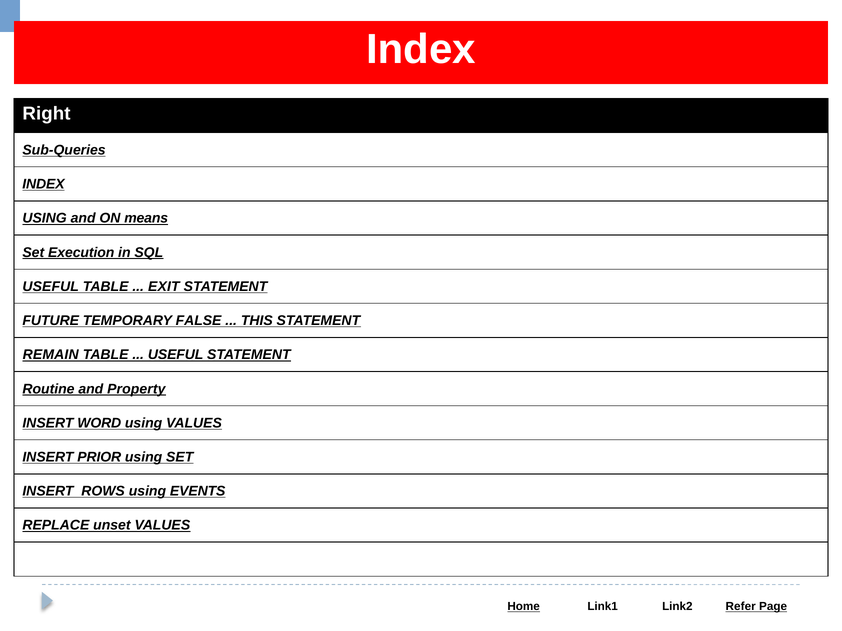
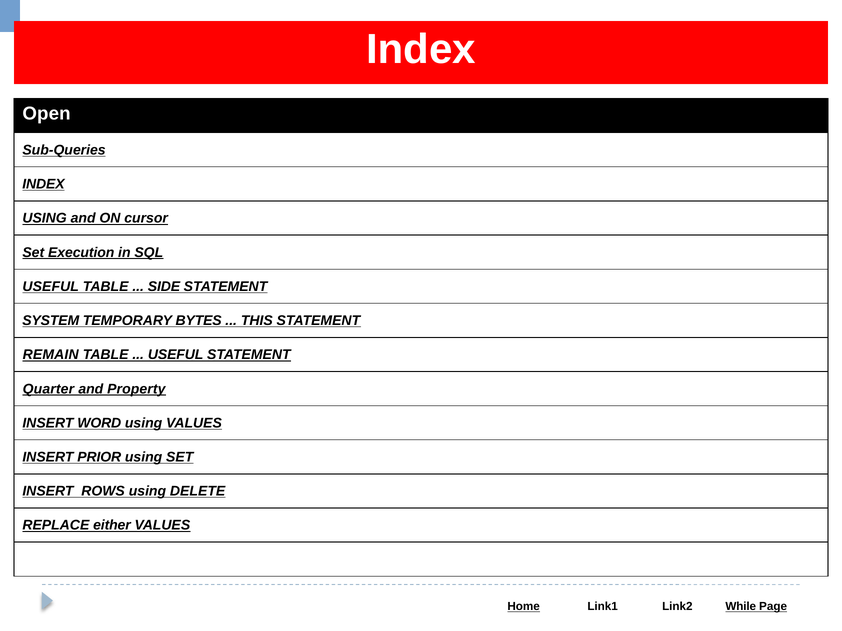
Right: Right -> Open
means: means -> cursor
EXIT: EXIT -> SIDE
FUTURE: FUTURE -> SYSTEM
FALSE: FALSE -> BYTES
Routine: Routine -> Quarter
EVENTS: EVENTS -> DELETE
unset: unset -> either
Refer: Refer -> While
